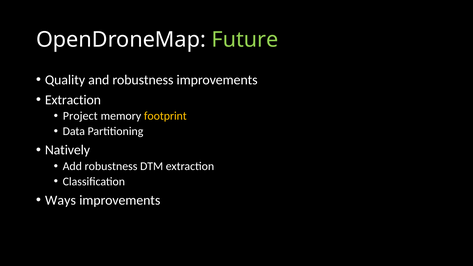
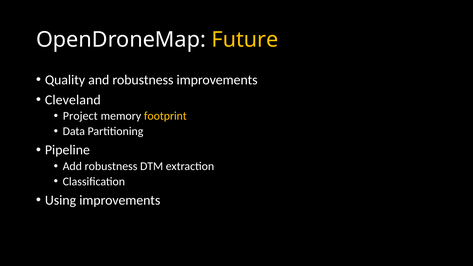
Future colour: light green -> yellow
Extraction at (73, 100): Extraction -> Cleveland
Natively: Natively -> Pipeline
Ways: Ways -> Using
